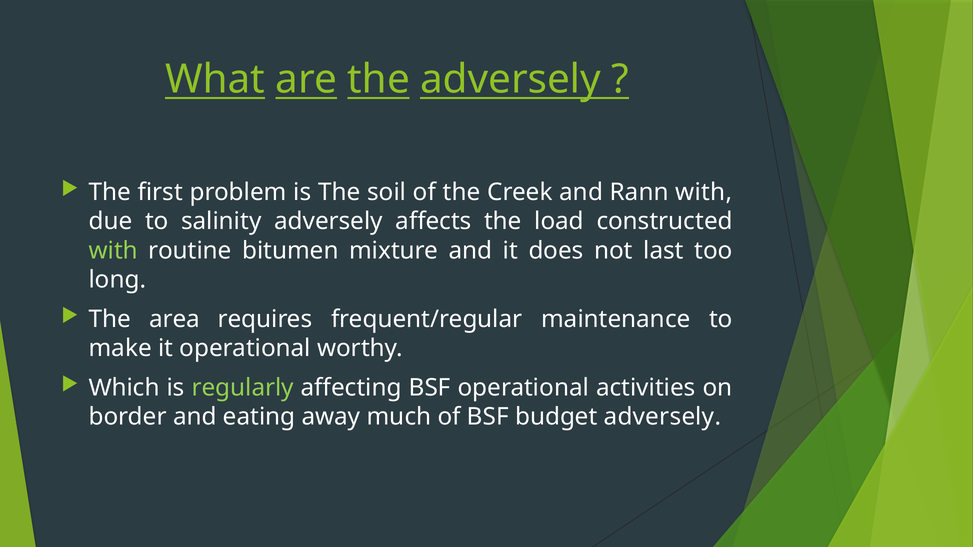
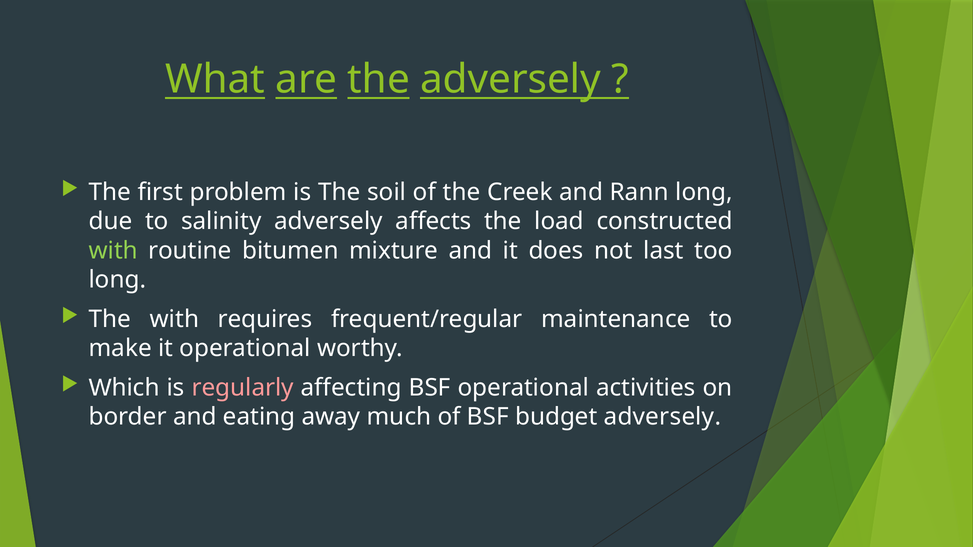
Rann with: with -> long
The area: area -> with
regularly colour: light green -> pink
